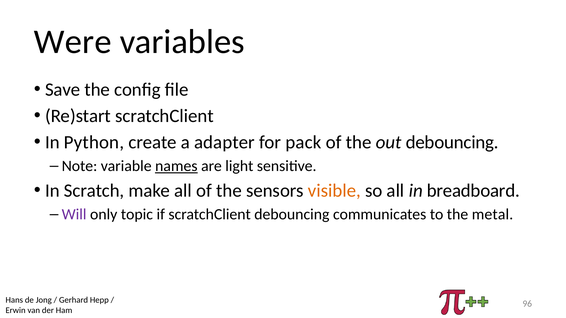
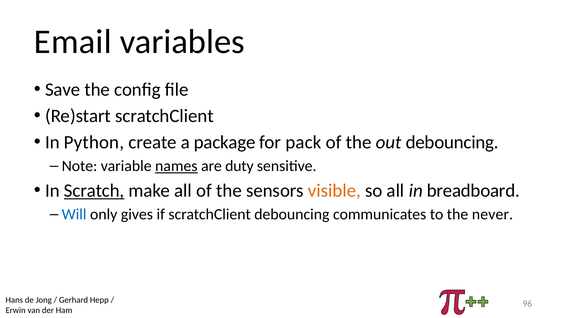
Were: Were -> Email
adapter: adapter -> package
light: light -> duty
Scratch underline: none -> present
Will colour: purple -> blue
topic: topic -> gives
metal: metal -> never
